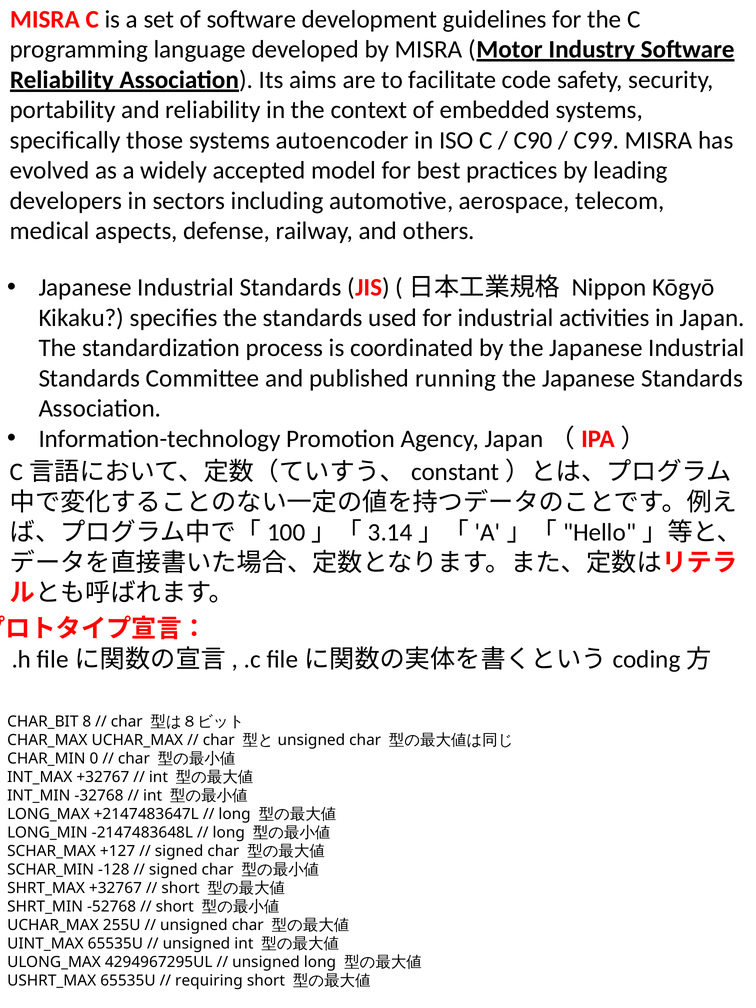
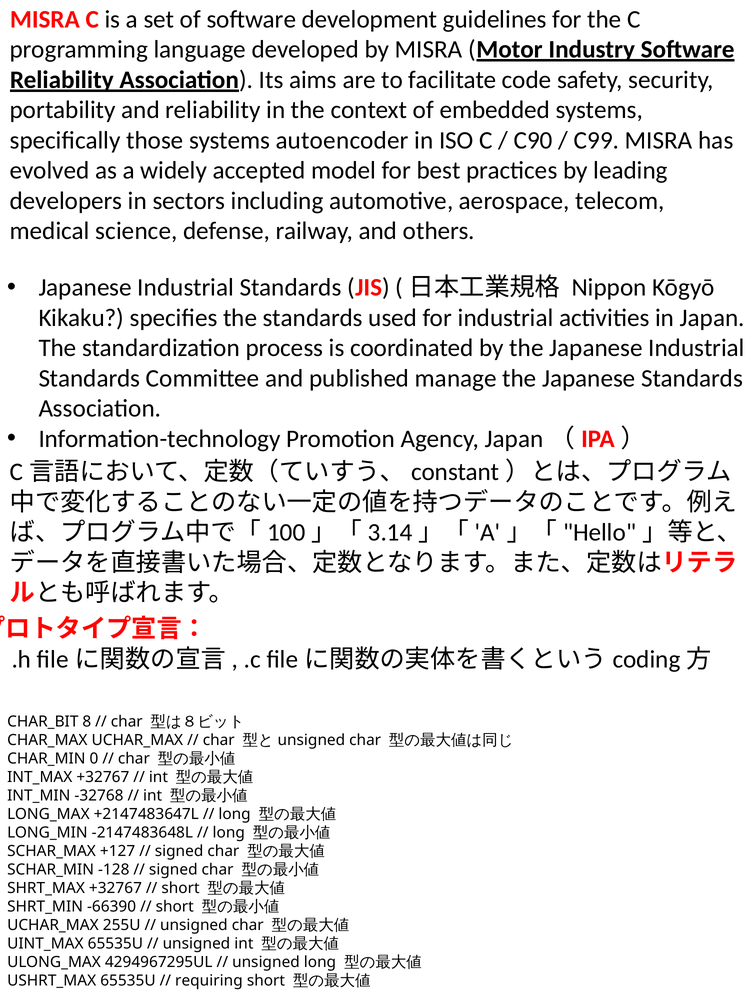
aspects: aspects -> science
running: running -> manage
-52768: -52768 -> -66390
